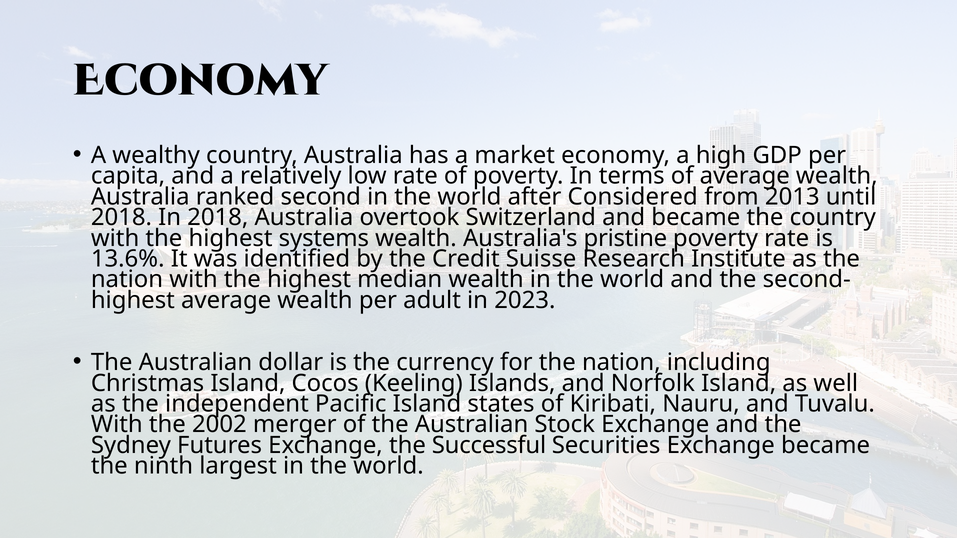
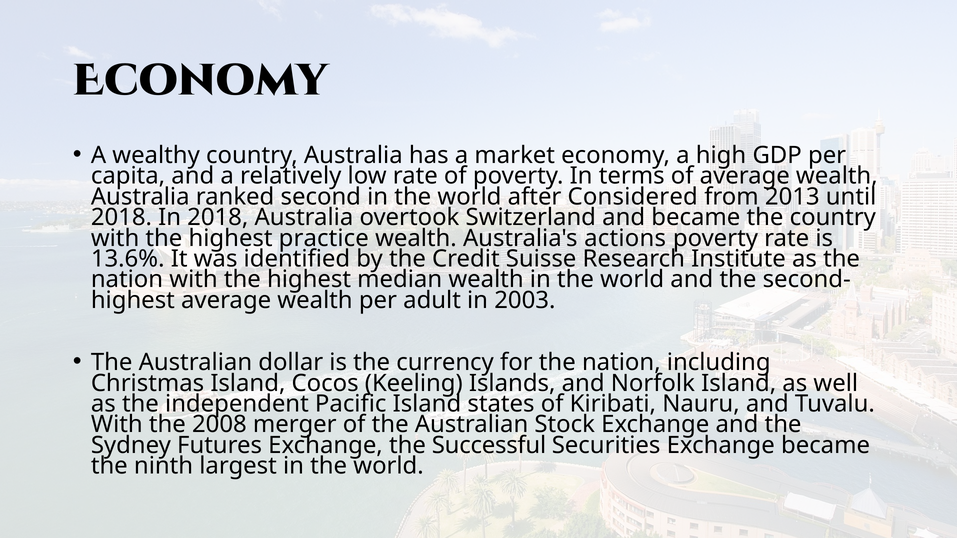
systems: systems -> practice
pristine: pristine -> actions
2023: 2023 -> 2003
2002: 2002 -> 2008
